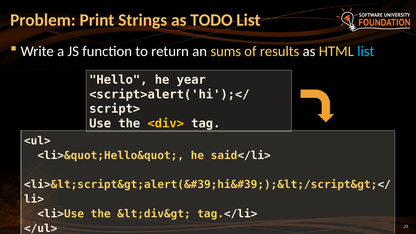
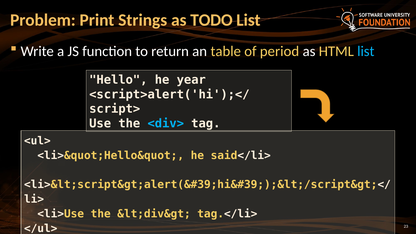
sums: sums -> table
results: results -> period
<div> colour: yellow -> light blue
